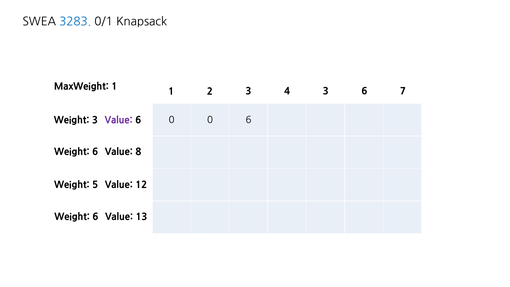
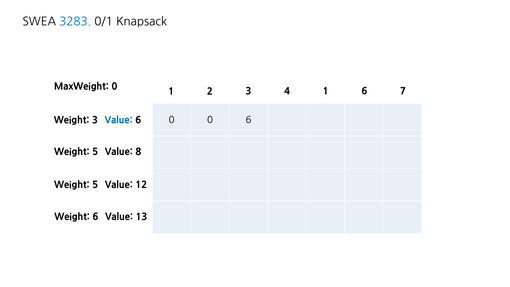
MaxWeight 1: 1 -> 0
4 3: 3 -> 1
Value at (119, 120) colour: purple -> blue
6 at (95, 152): 6 -> 5
